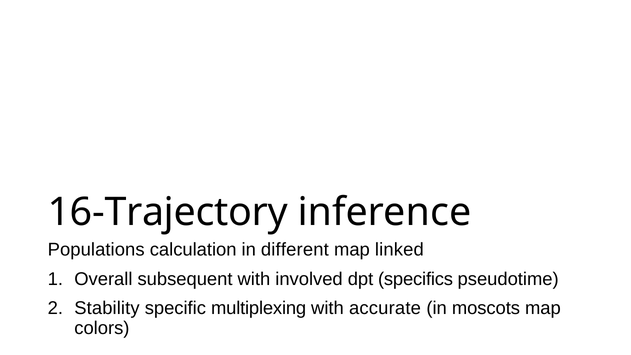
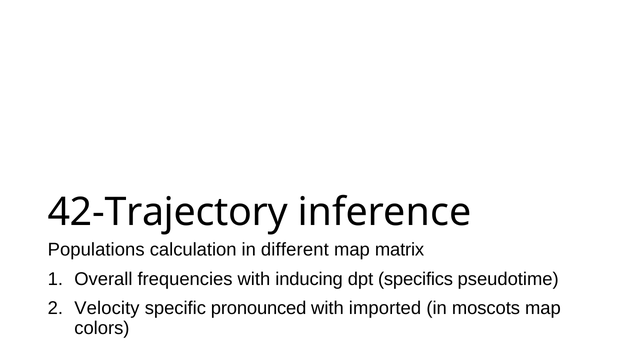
16-Trajectory: 16-Trajectory -> 42-Trajectory
linked: linked -> matrix
subsequent: subsequent -> frequencies
involved: involved -> inducing
Stability: Stability -> Velocity
multiplexing: multiplexing -> pronounced
accurate: accurate -> imported
